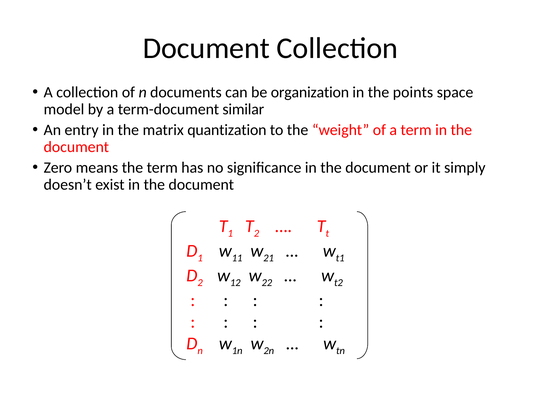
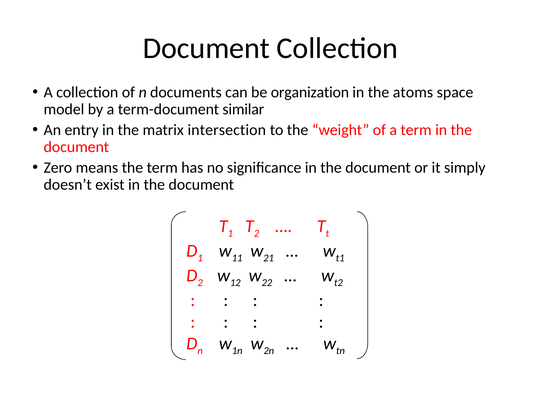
points: points -> atoms
quantization: quantization -> intersection
